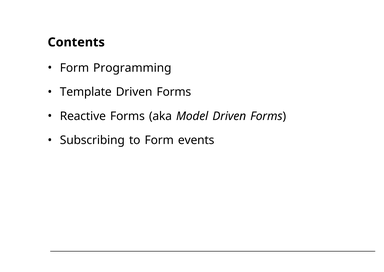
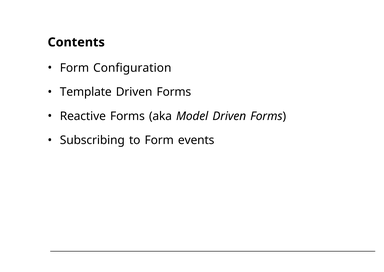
Programming: Programming -> Configuration
